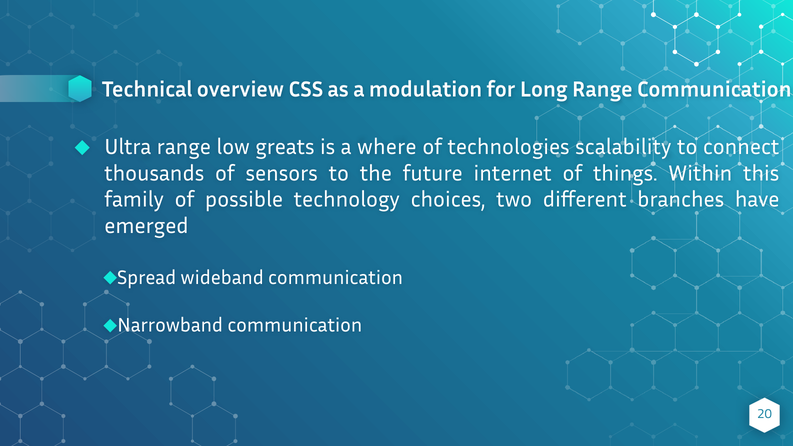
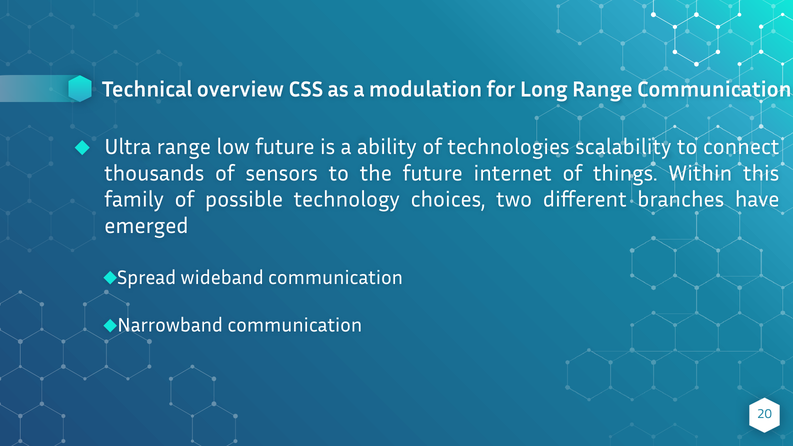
low greats: greats -> future
where: where -> ability
